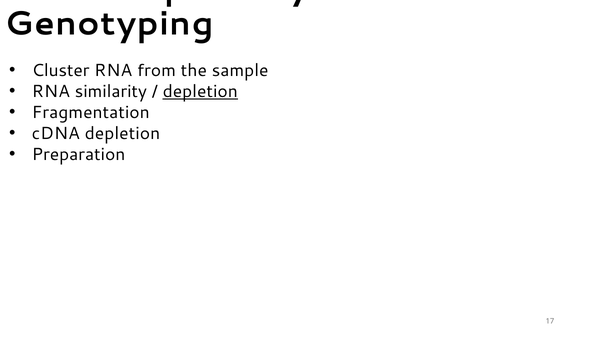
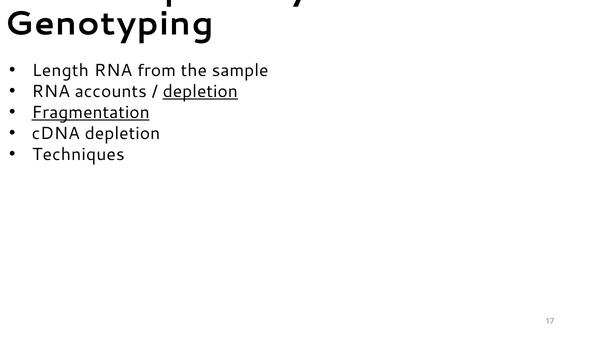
Cluster: Cluster -> Length
similarity: similarity -> accounts
Fragmentation underline: none -> present
Preparation: Preparation -> Techniques
